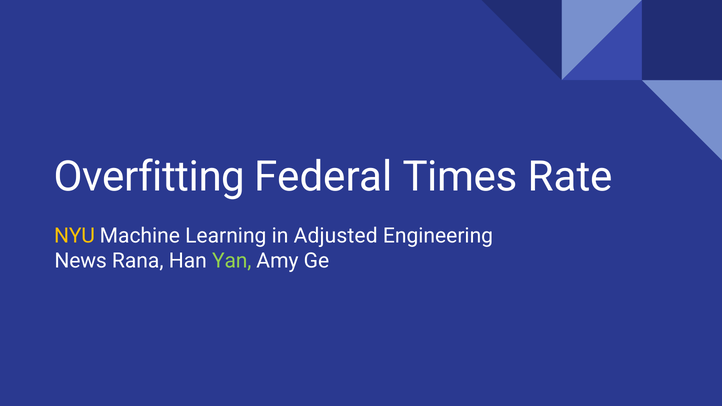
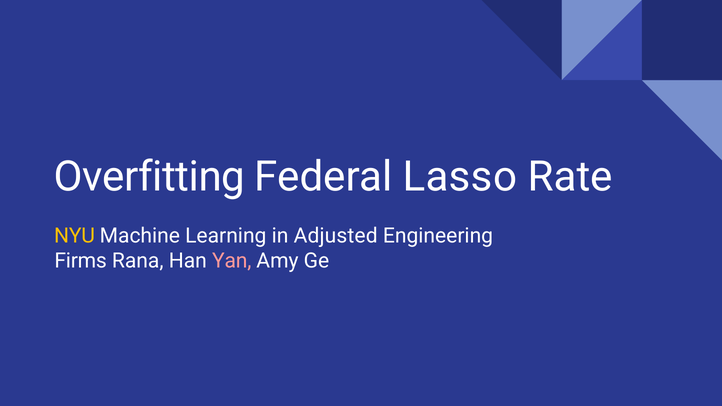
Times: Times -> Lasso
News: News -> Firms
Yan colour: light green -> pink
